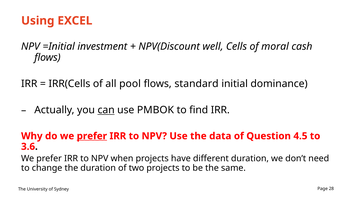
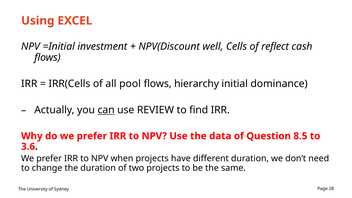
moral: moral -> reflect
standard: standard -> hierarchy
PMBOK: PMBOK -> REVIEW
prefer at (92, 136) underline: present -> none
4.5: 4.5 -> 8.5
